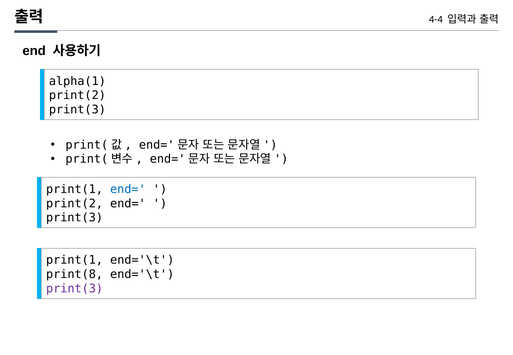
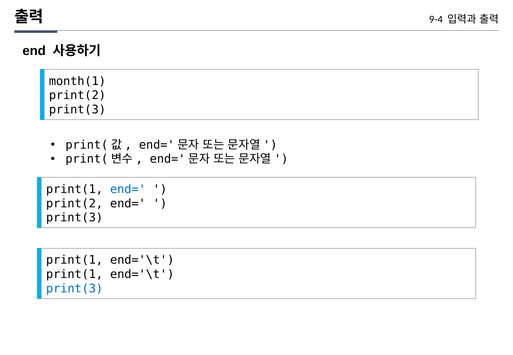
4-4: 4-4 -> 9-4
alpha(1: alpha(1 -> month(1
print(8 at (75, 274): print(8 -> print(1
print(3 at (75, 289) colour: purple -> blue
